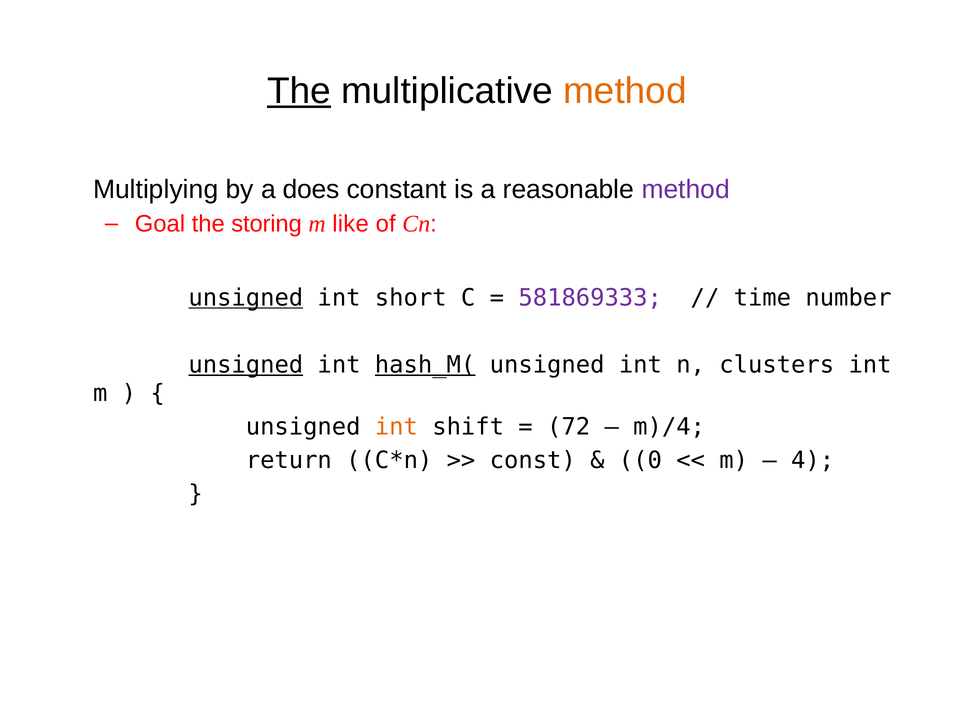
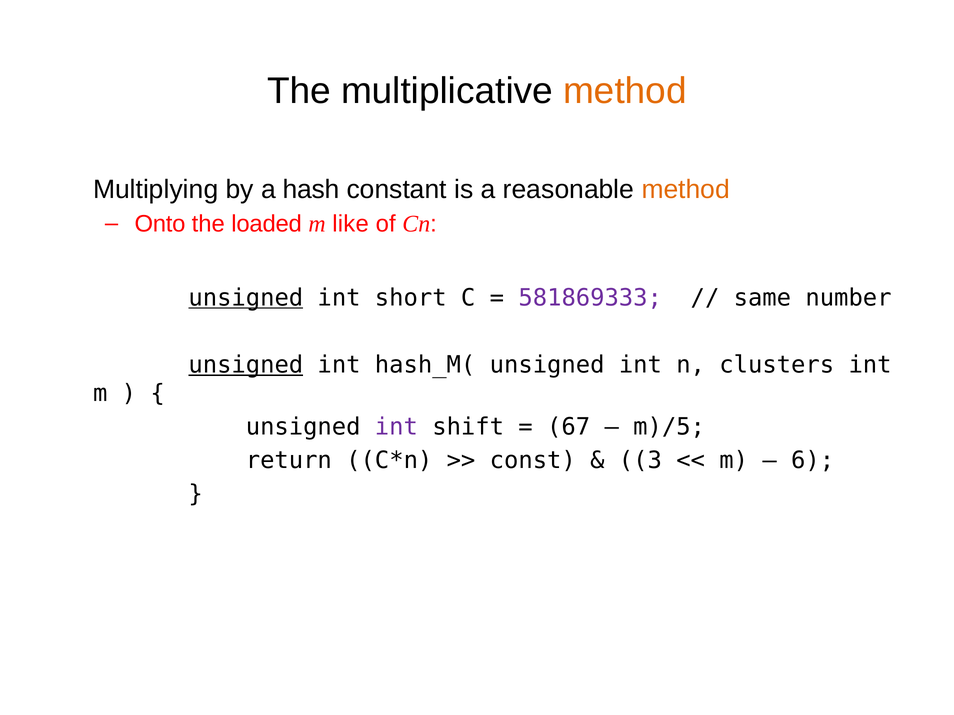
The at (299, 91) underline: present -> none
does: does -> hash
method at (686, 189) colour: purple -> orange
Goal: Goal -> Onto
storing: storing -> loaded
time: time -> same
hash_M( underline: present -> none
int at (396, 427) colour: orange -> purple
72: 72 -> 67
m)/4: m)/4 -> m)/5
0: 0 -> 3
4: 4 -> 6
